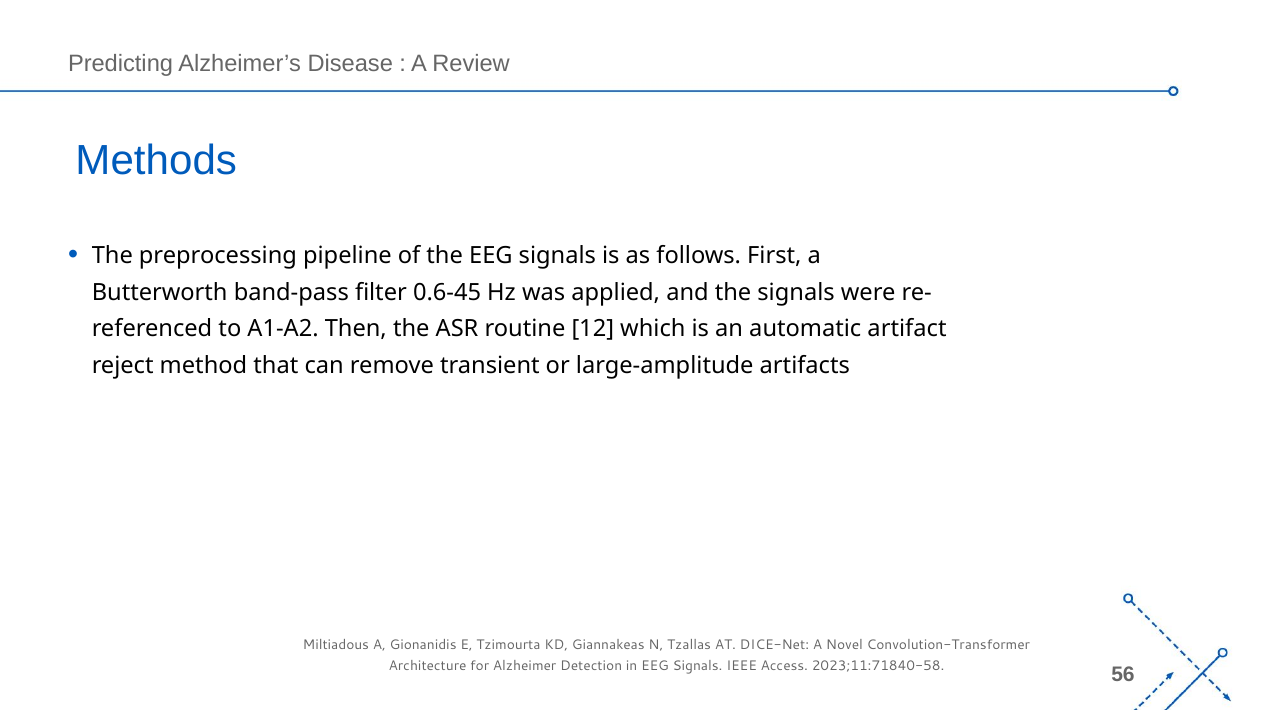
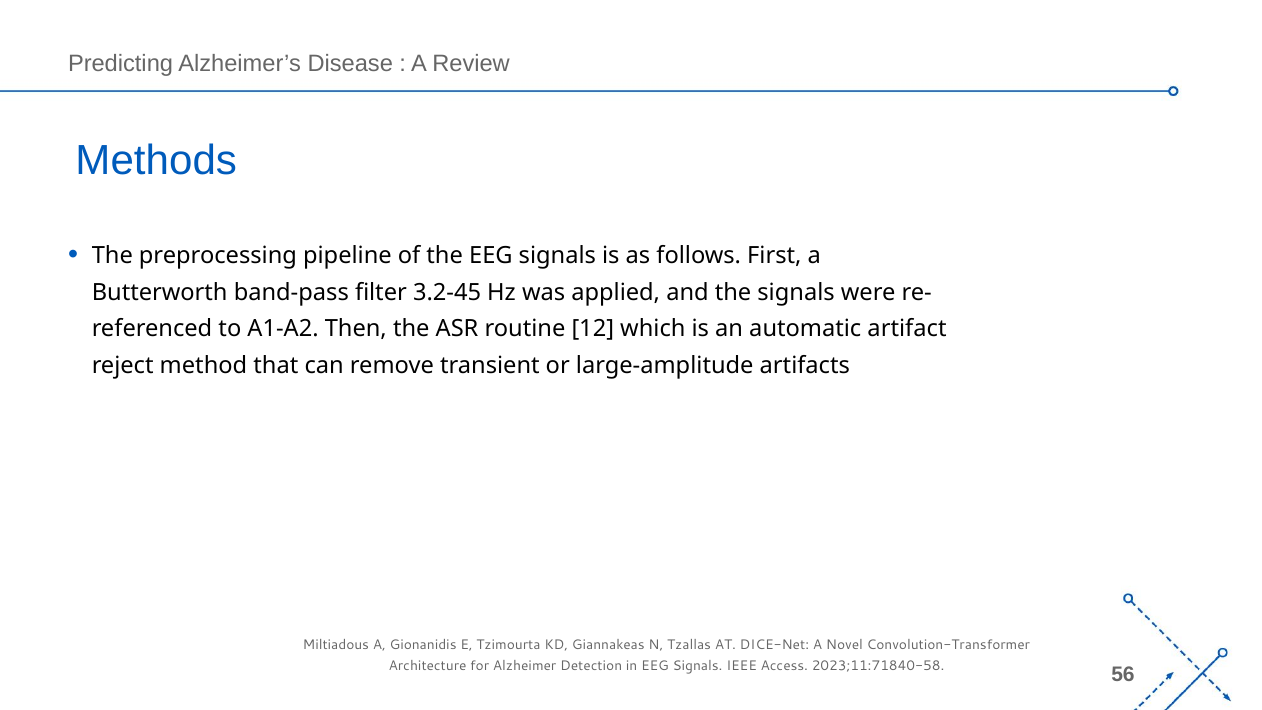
0.6-45: 0.6-45 -> 3.2-45
